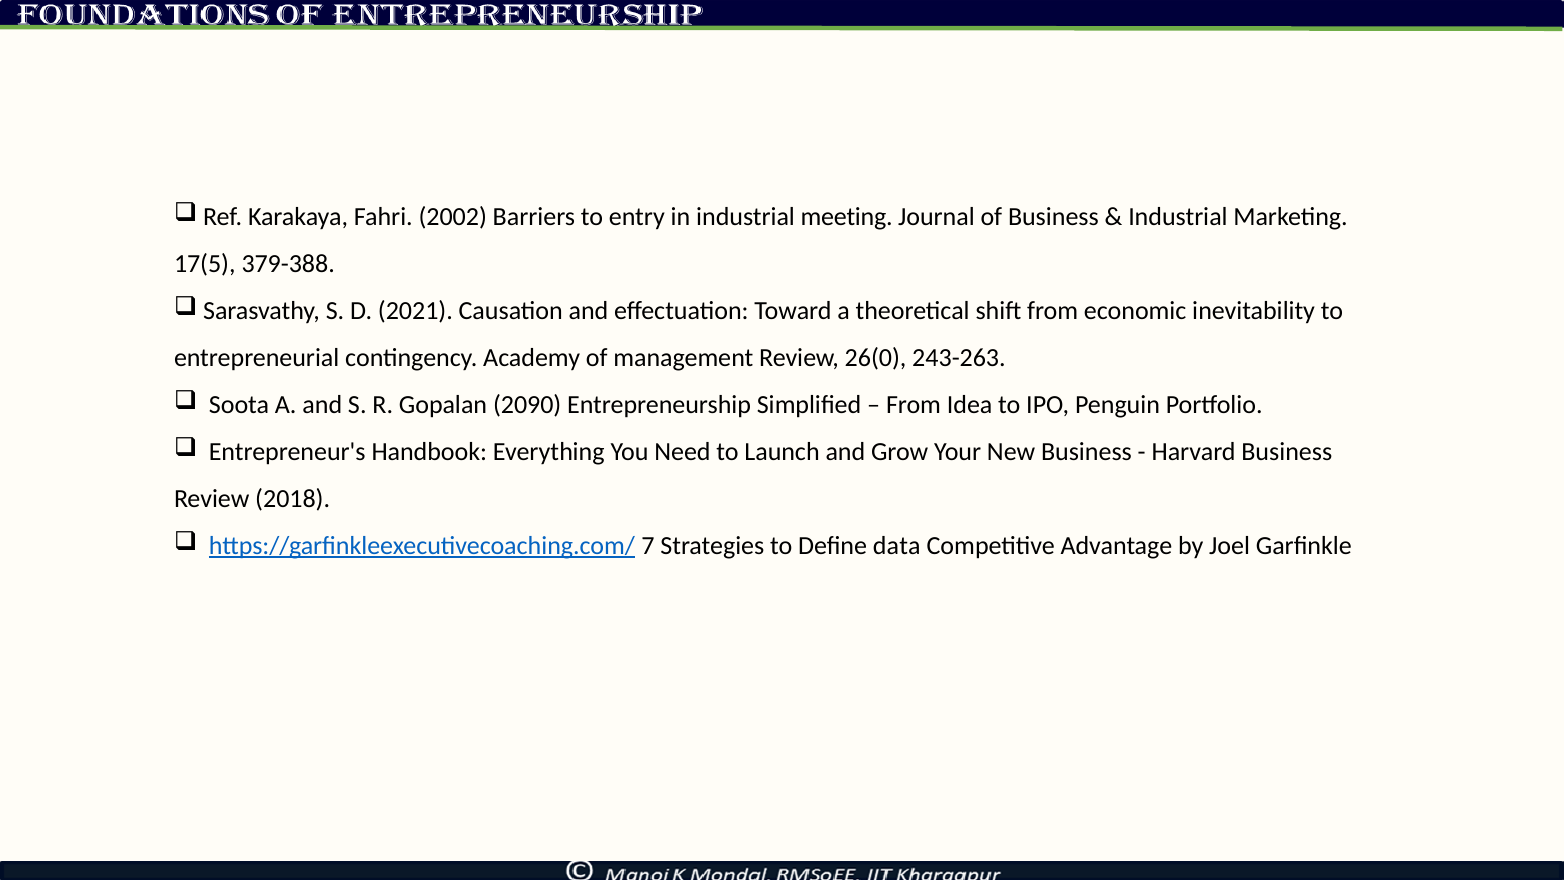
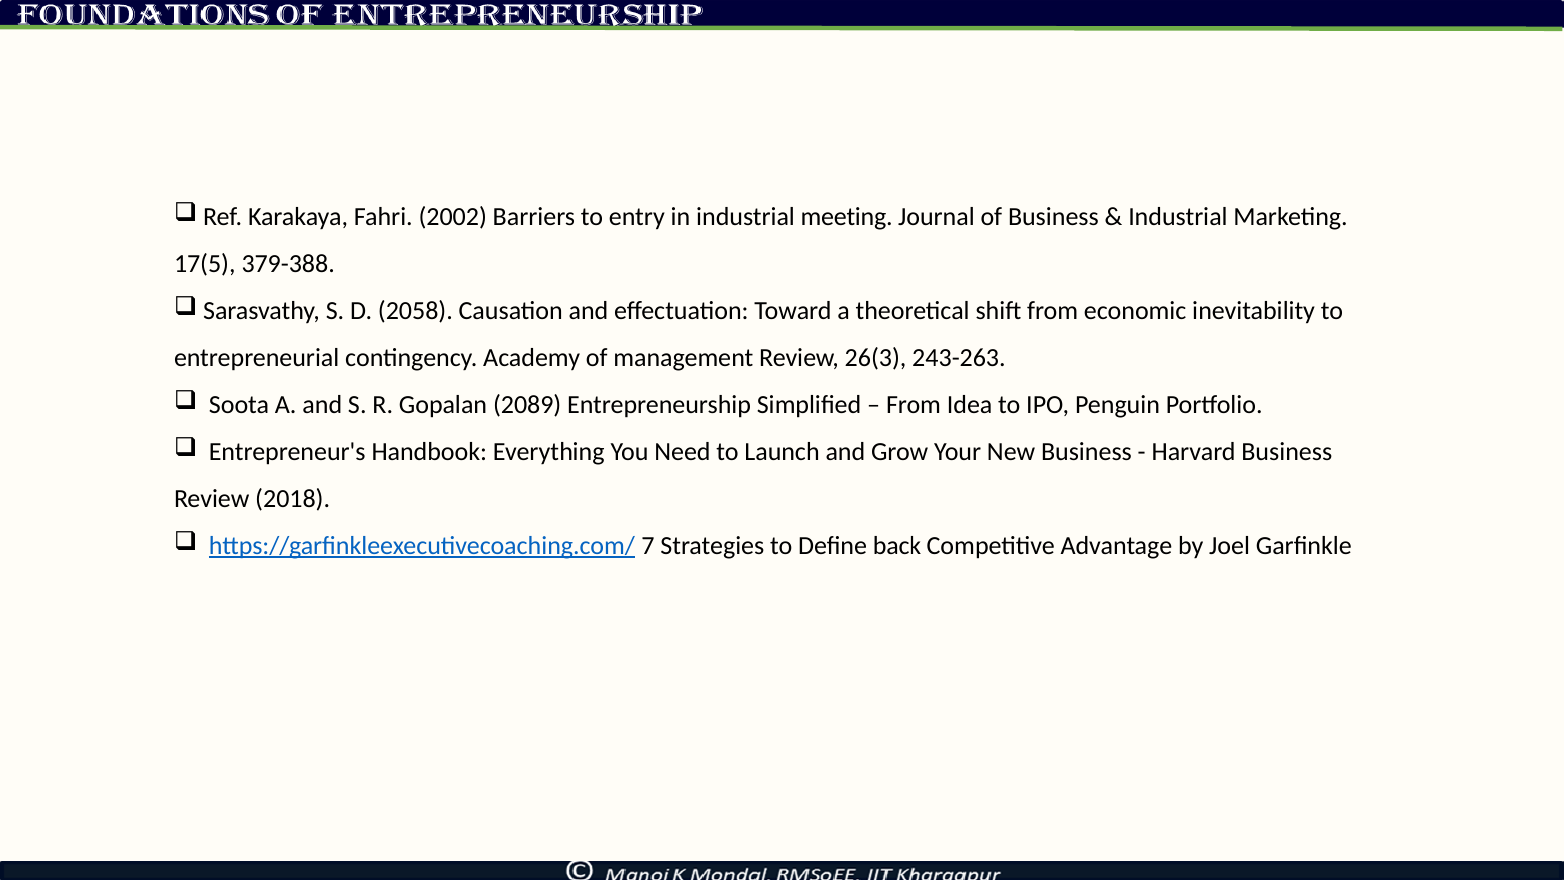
2021: 2021 -> 2058
26(0: 26(0 -> 26(3
2090: 2090 -> 2089
data: data -> back
